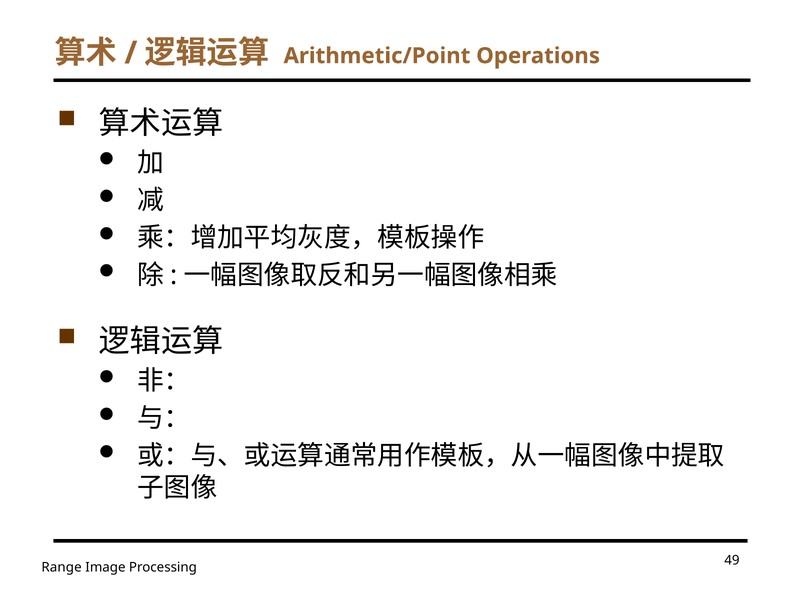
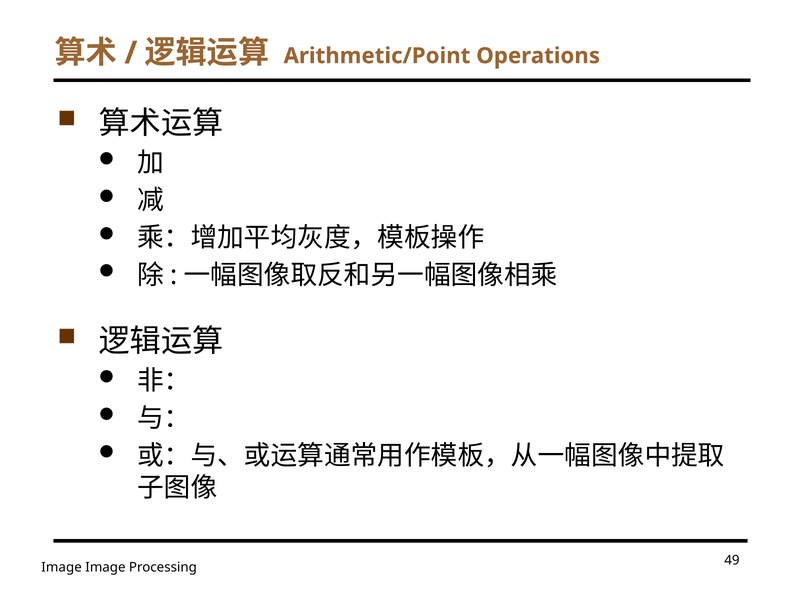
Range at (62, 567): Range -> Image
